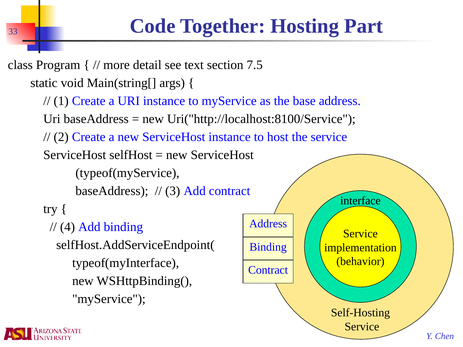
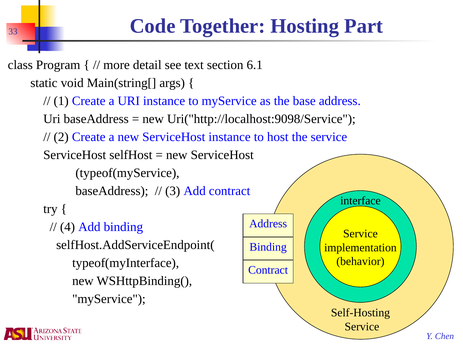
7.5: 7.5 -> 6.1
Uri("http://localhost:8100/Service: Uri("http://localhost:8100/Service -> Uri("http://localhost:9098/Service
